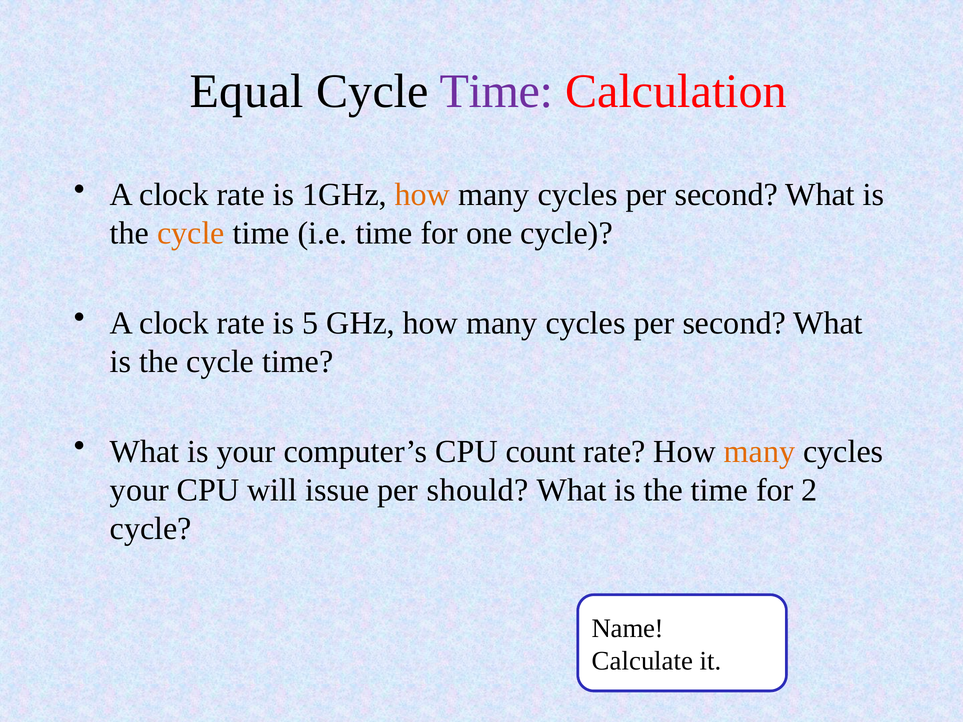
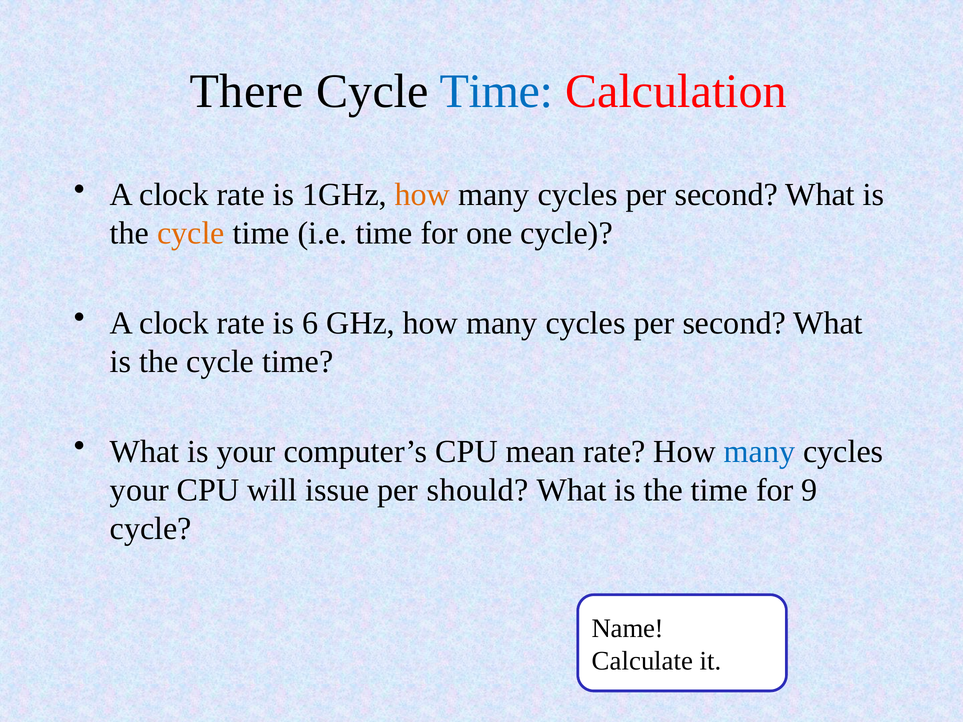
Equal: Equal -> There
Time at (496, 92) colour: purple -> blue
5: 5 -> 6
count: count -> mean
many at (760, 452) colour: orange -> blue
2: 2 -> 9
